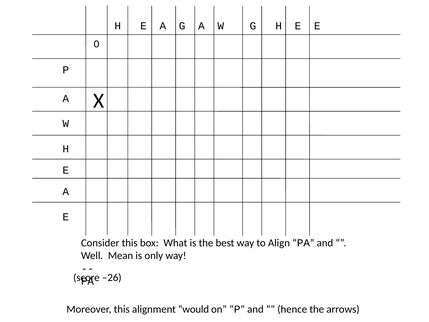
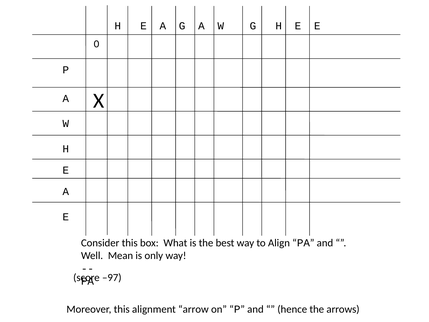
–26: –26 -> –97
would: would -> arrow
